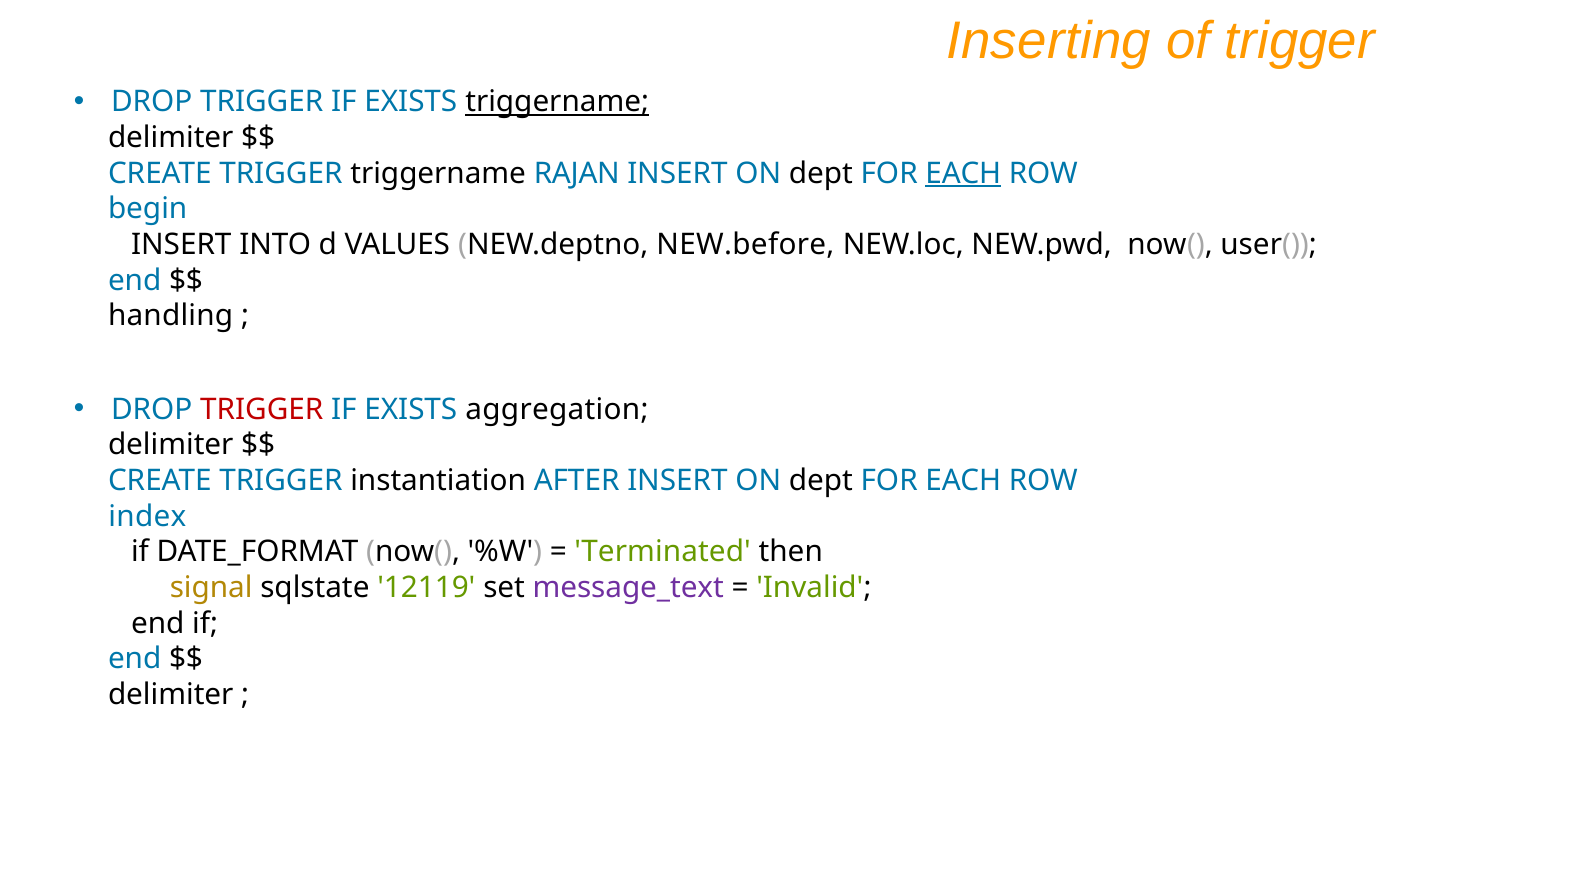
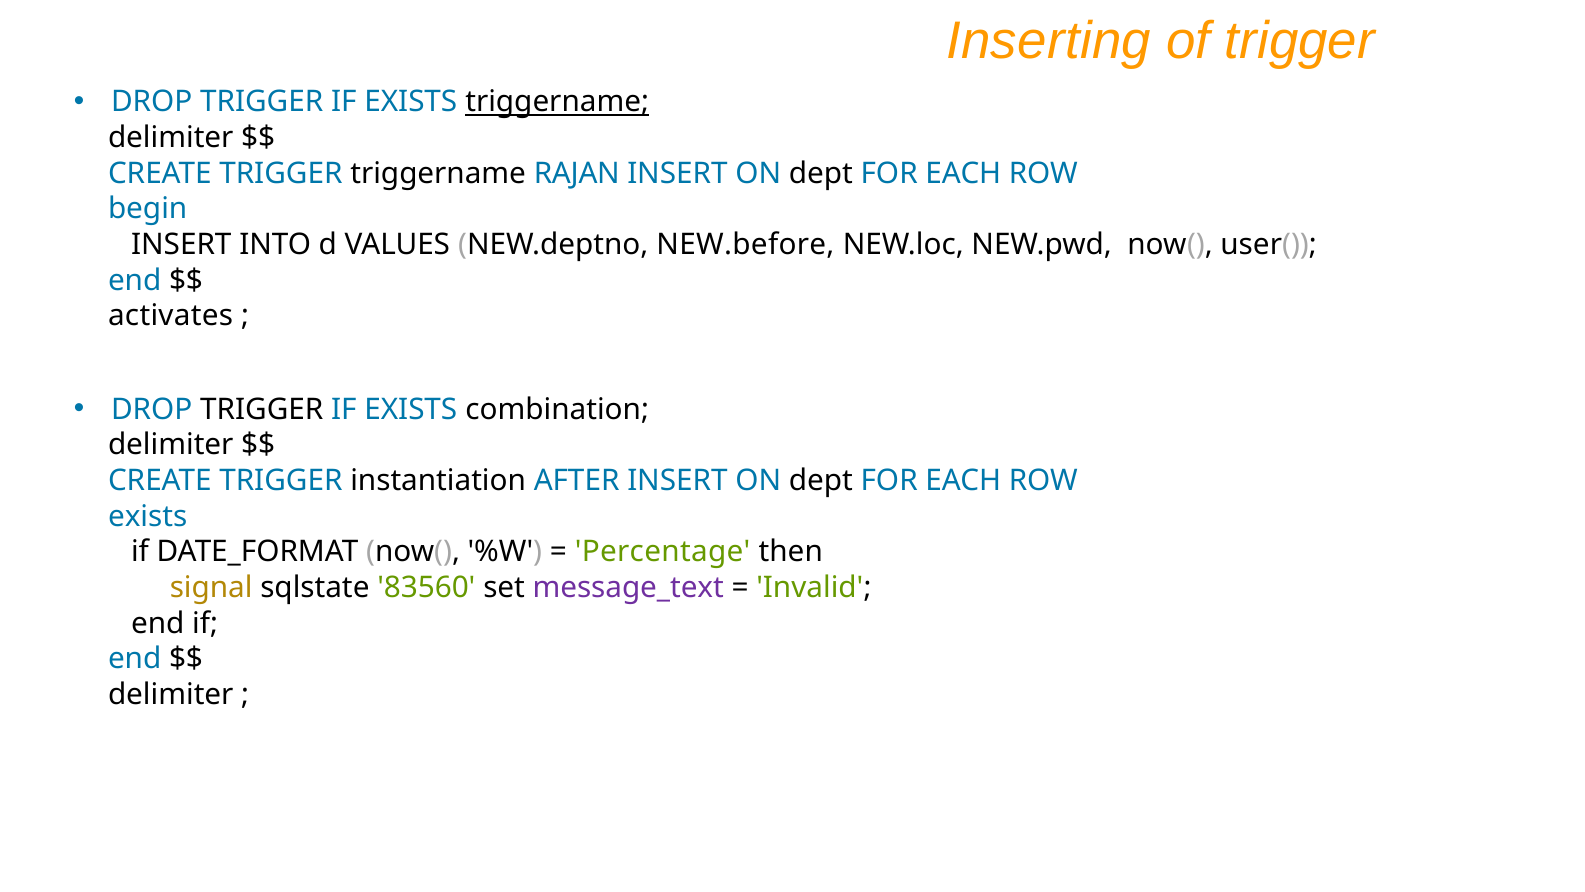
EACH at (963, 173) underline: present -> none
handling: handling -> activates
TRIGGER at (262, 409) colour: red -> black
aggregation: aggregation -> combination
index at (147, 516): index -> exists
Terminated: Terminated -> Percentage
12119: 12119 -> 83560
